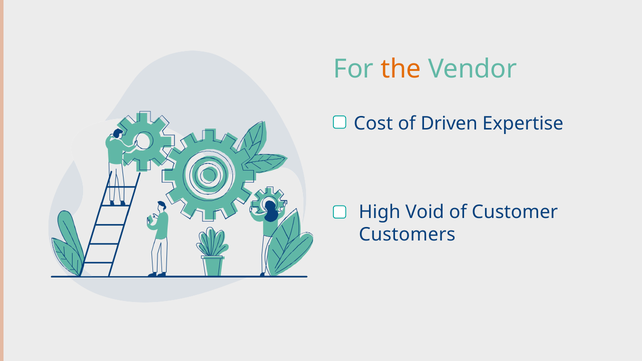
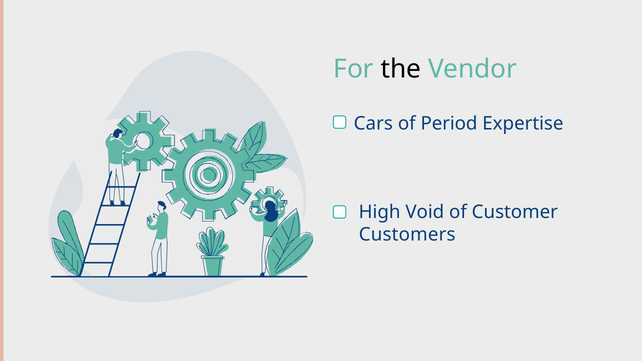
the colour: orange -> black
Cost: Cost -> Cars
Driven: Driven -> Period
